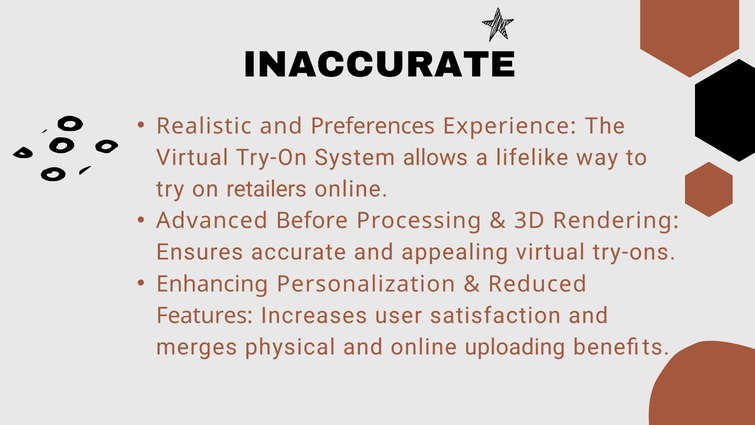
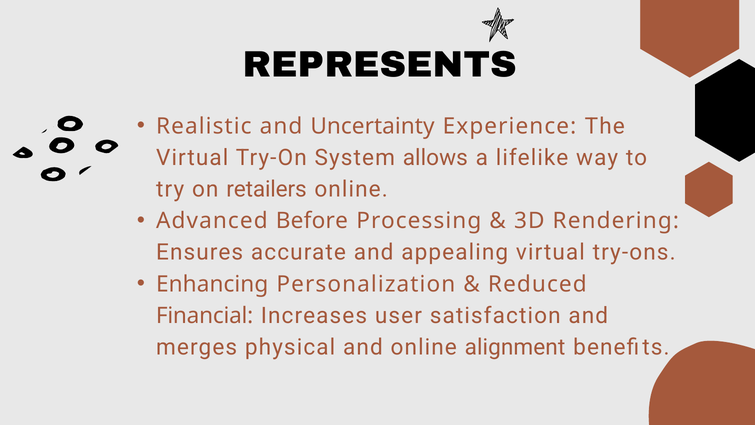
INACCURATE: INACCURATE -> REPRESENTS
Preferences: Preferences -> Uncertainty
Features: Features -> Financial
uploading: uploading -> alignment
